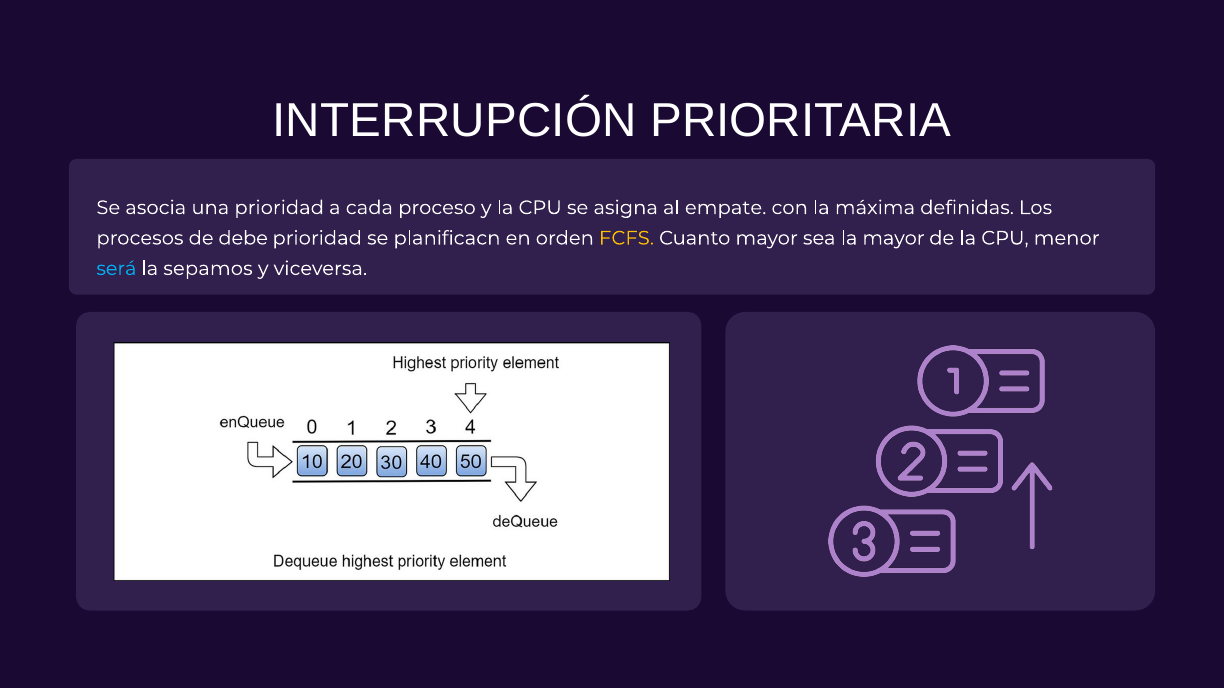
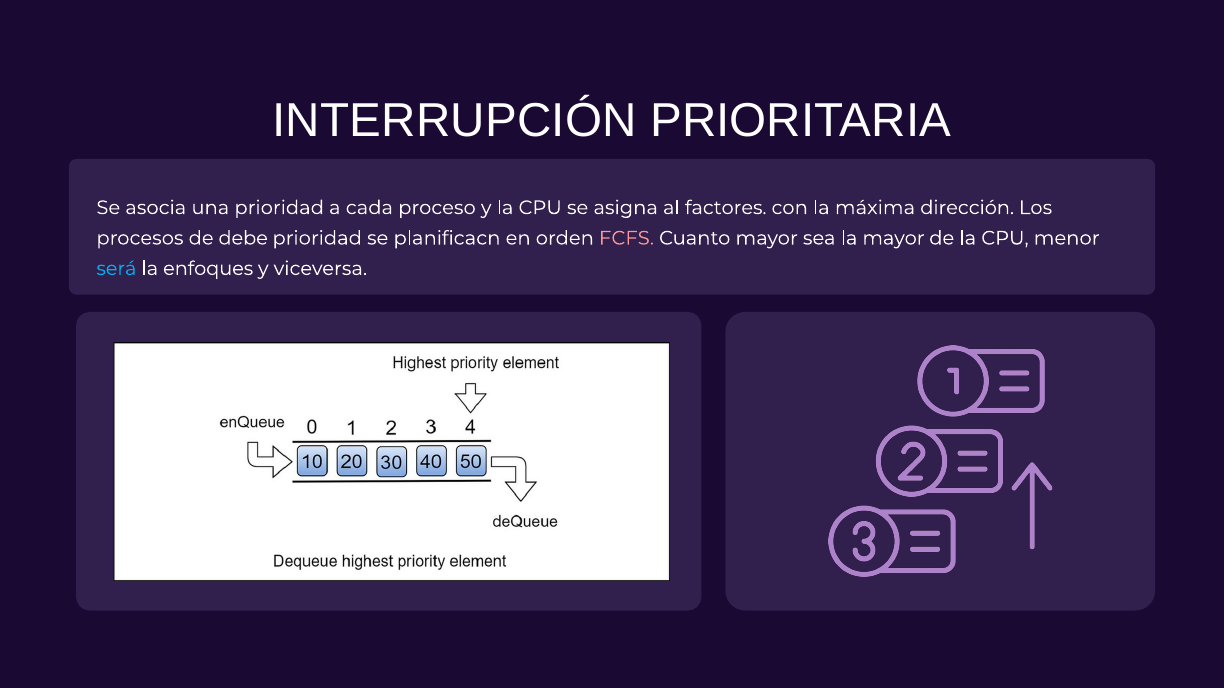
empate: empate -> factores
definidas: definidas -> dirección
FCFS colour: yellow -> pink
sepamos: sepamos -> enfoques
